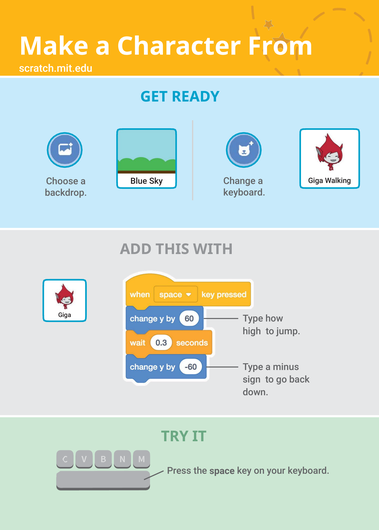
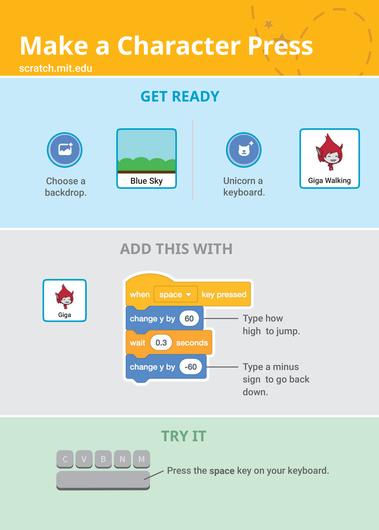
Character From: From -> Press
Change: Change -> Unicorn
